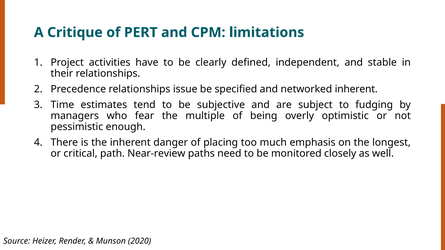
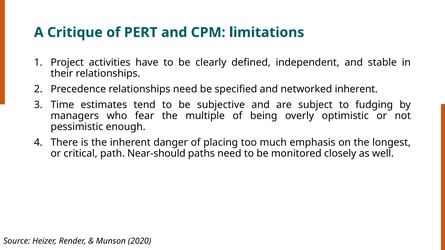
relationships issue: issue -> need
Near-review: Near-review -> Near-should
